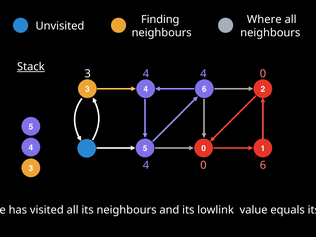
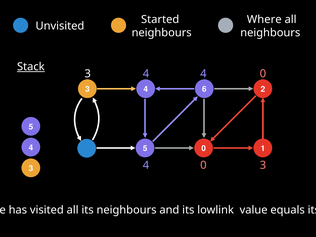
Finding: Finding -> Started
6 at (263, 165): 6 -> 3
